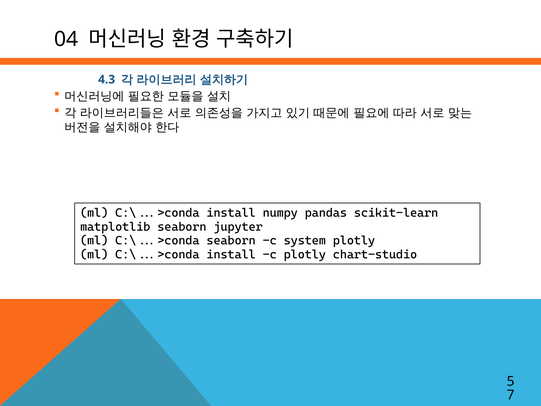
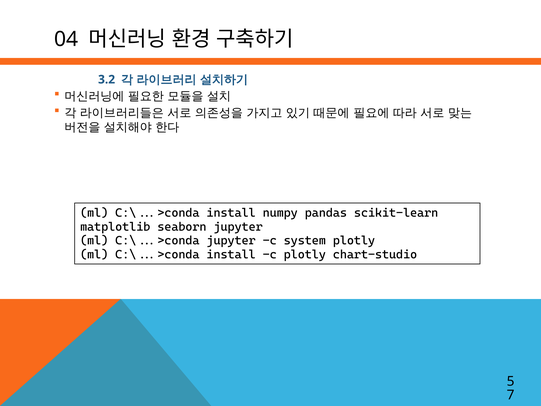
4.3: 4.3 -> 3.2
C:\...>conda seaborn: seaborn -> jupyter
